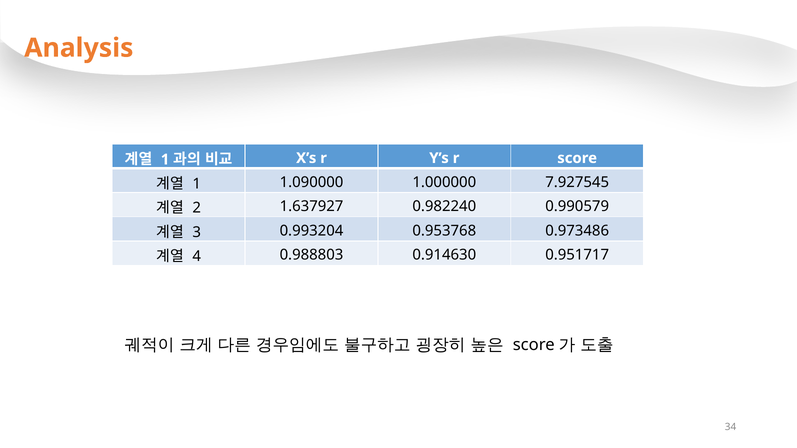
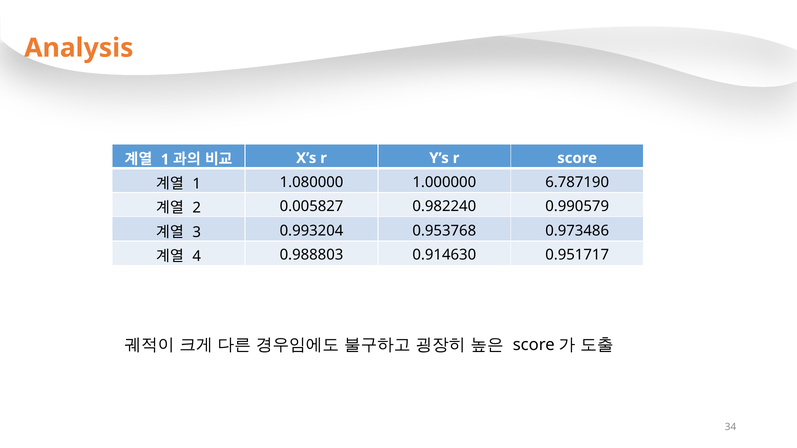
1.090000: 1.090000 -> 1.080000
7.927545: 7.927545 -> 6.787190
1.637927: 1.637927 -> 0.005827
